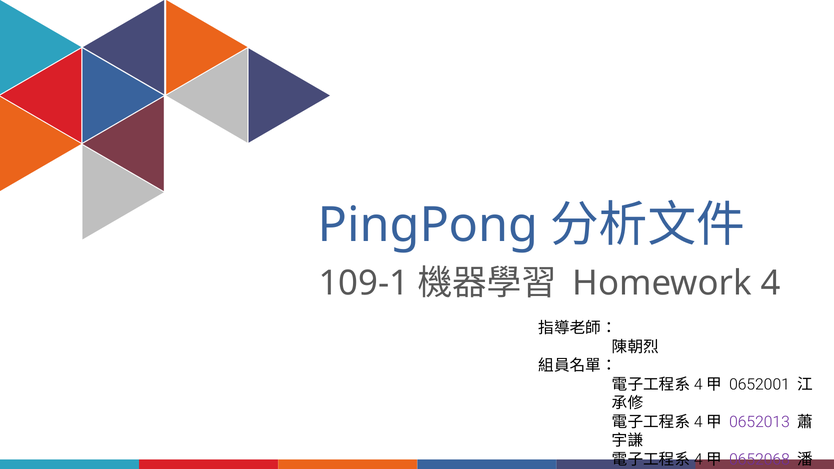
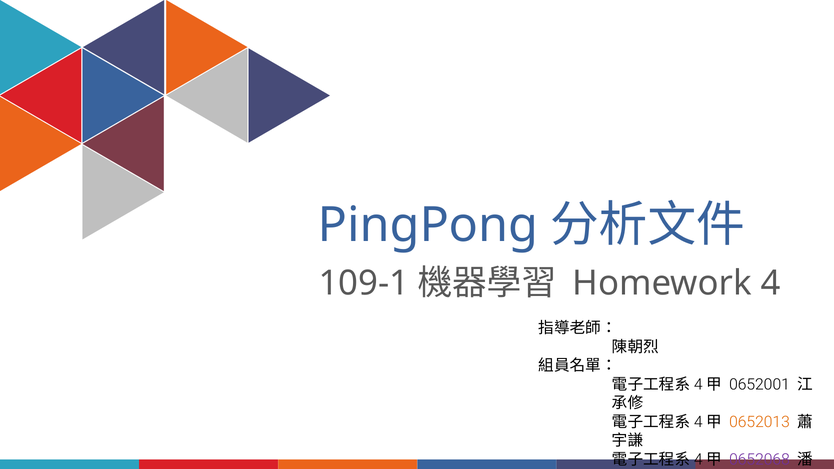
0652013 colour: purple -> orange
